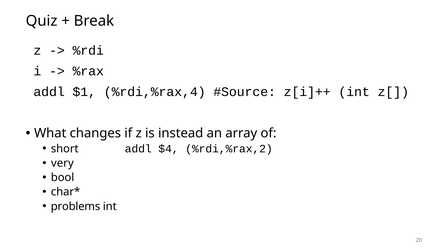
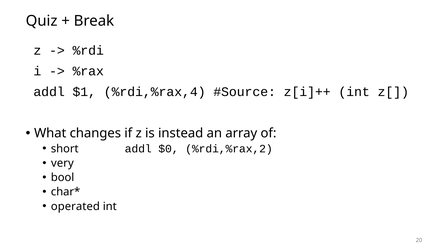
$4: $4 -> $0
problems: problems -> operated
